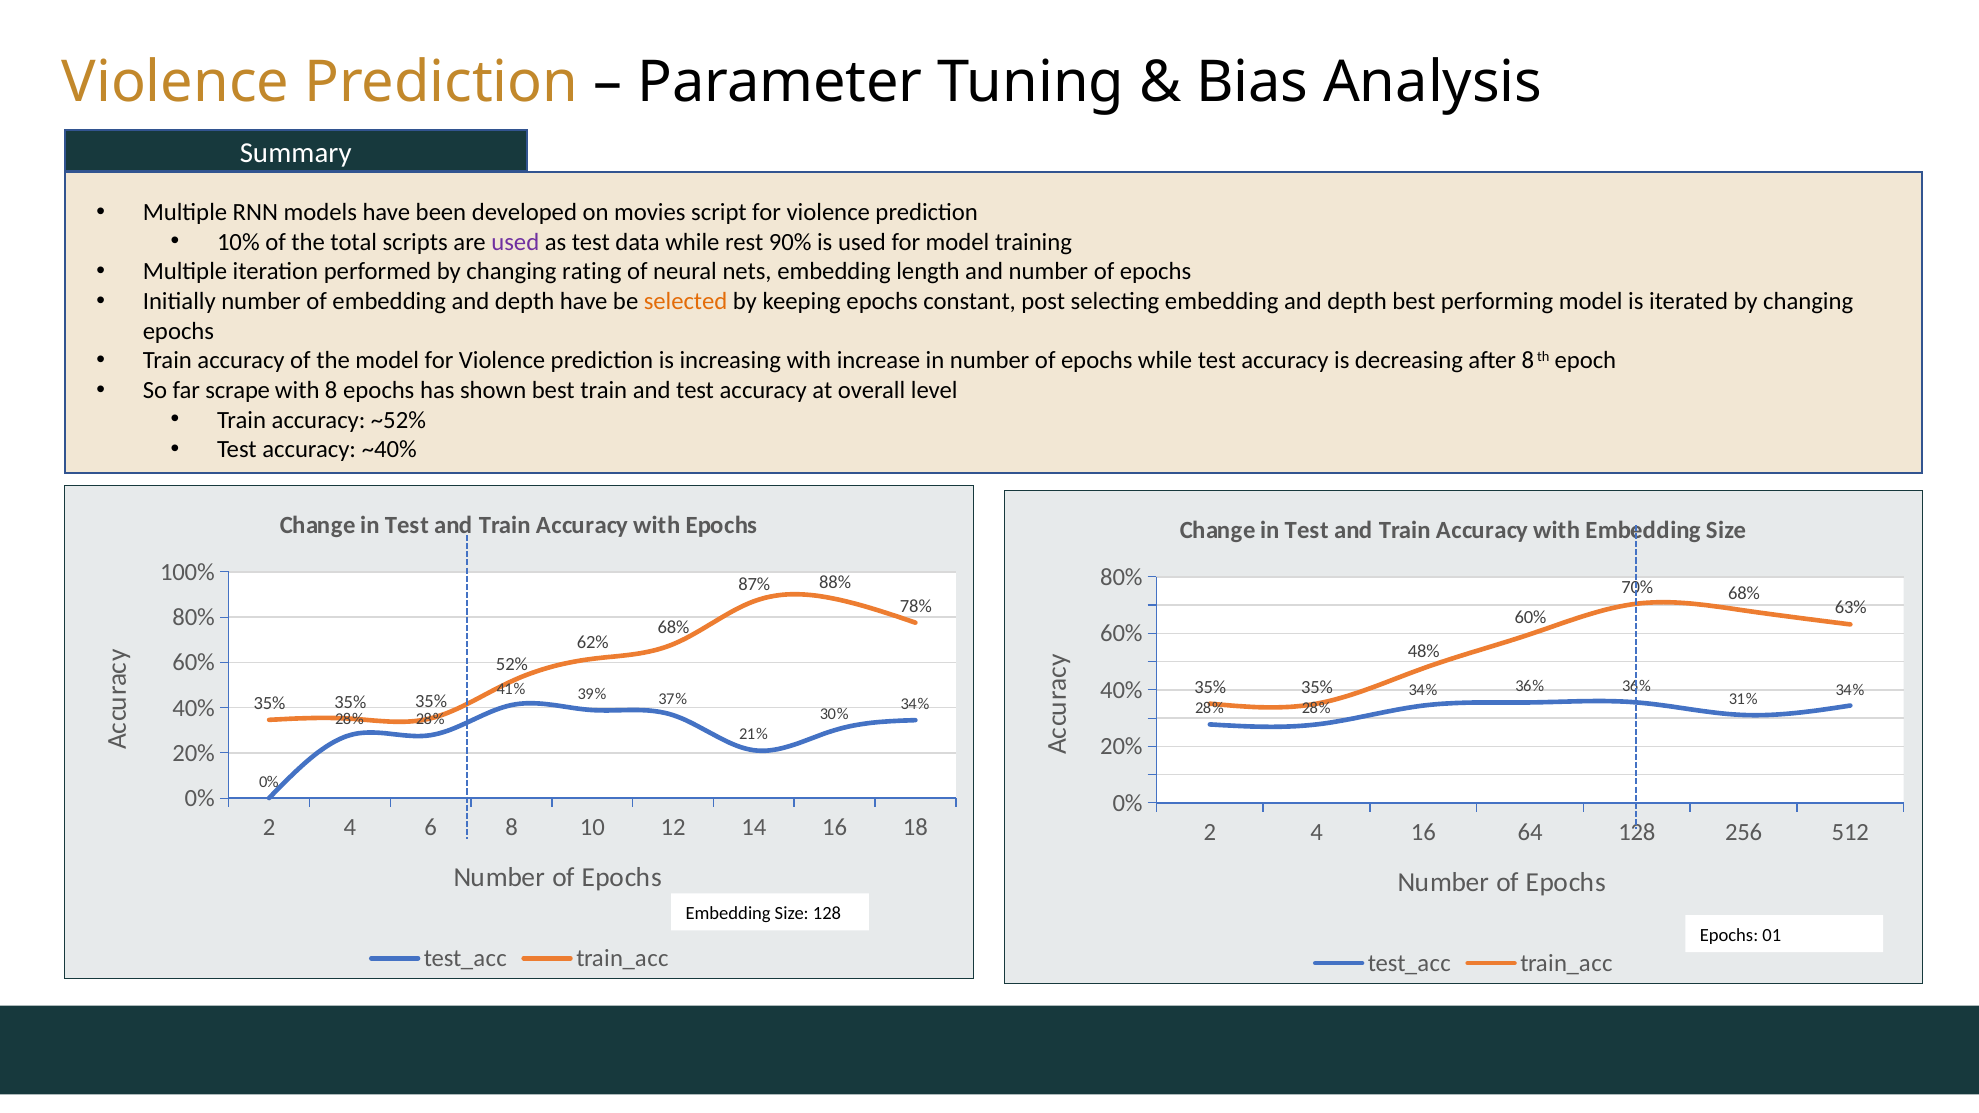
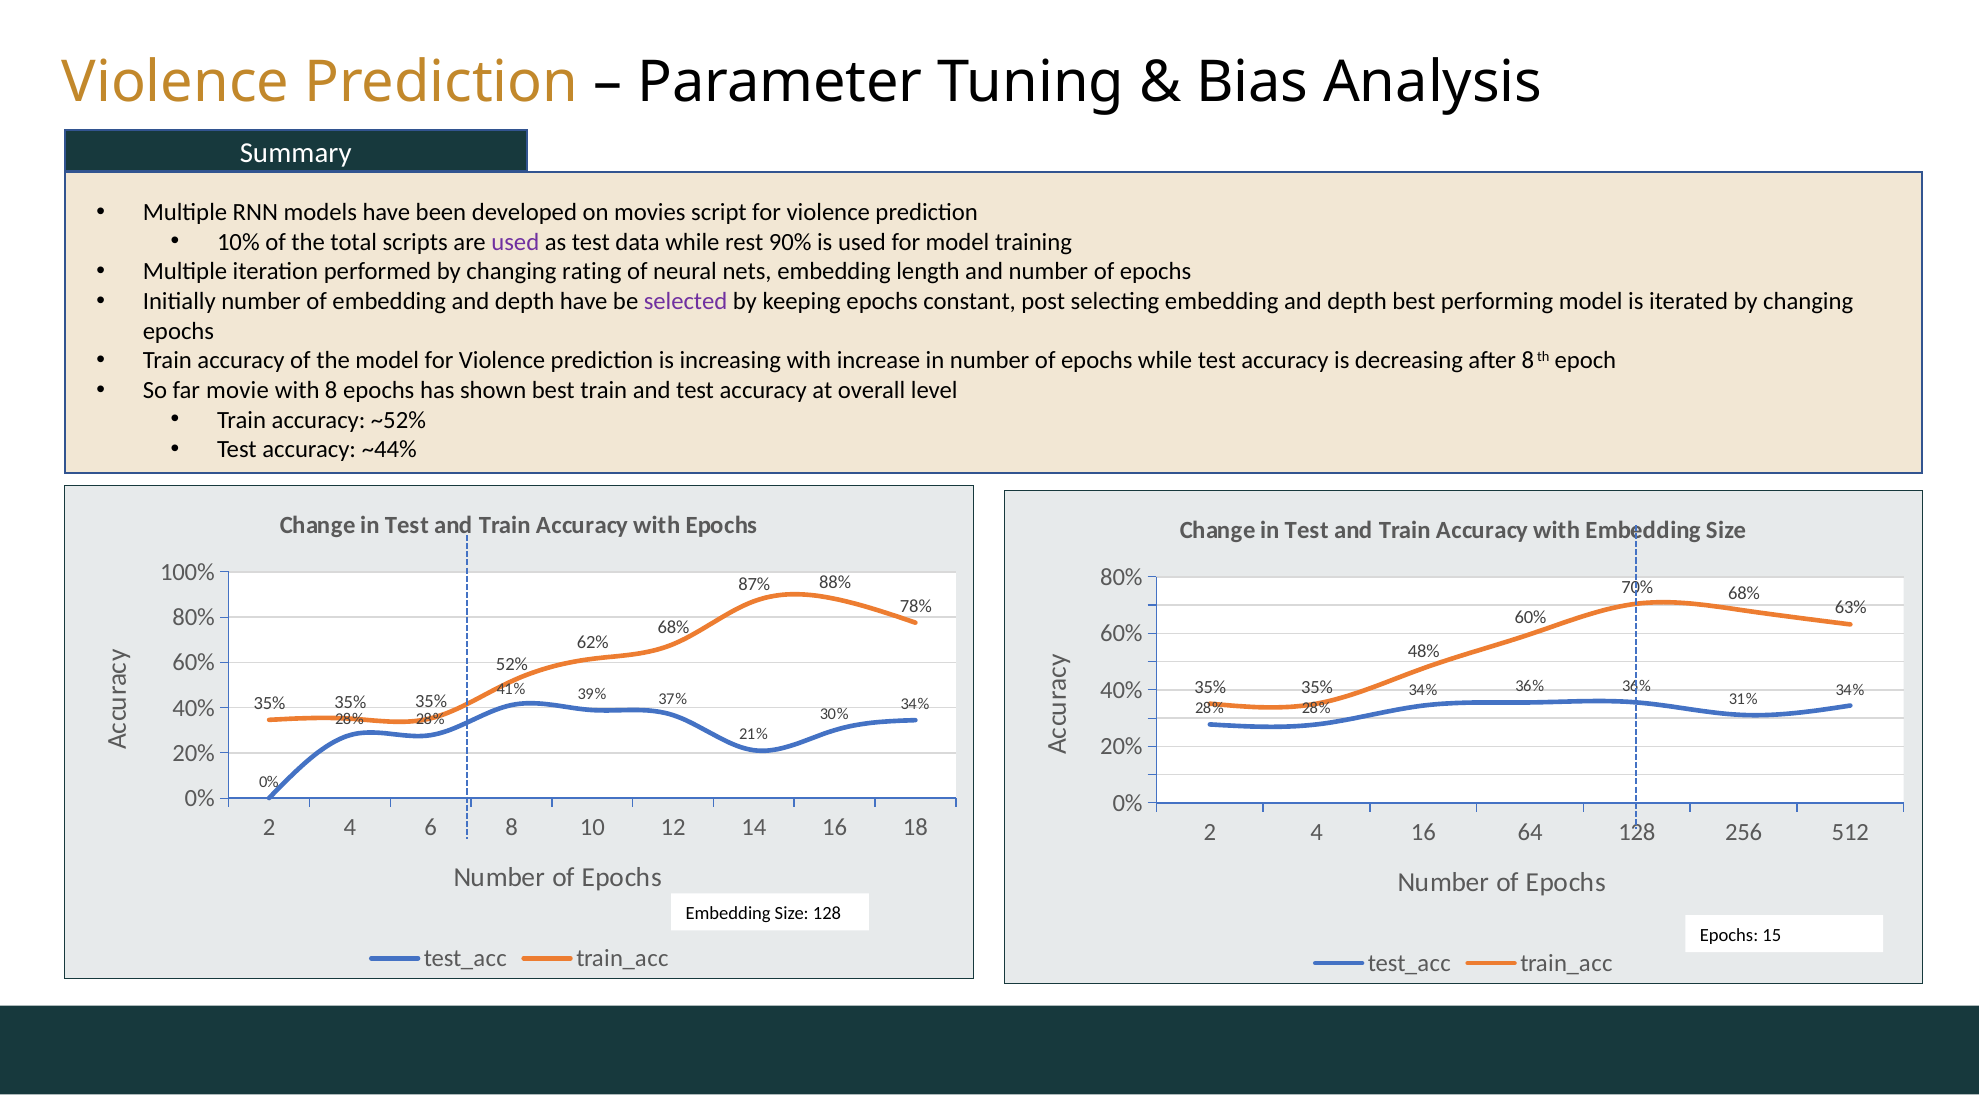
selected colour: orange -> purple
scrape: scrape -> movie
~40%: ~40% -> ~44%
01: 01 -> 15
